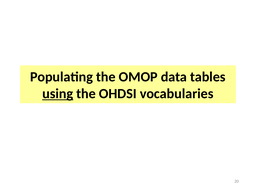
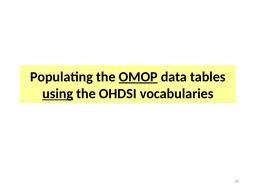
OMOP underline: none -> present
